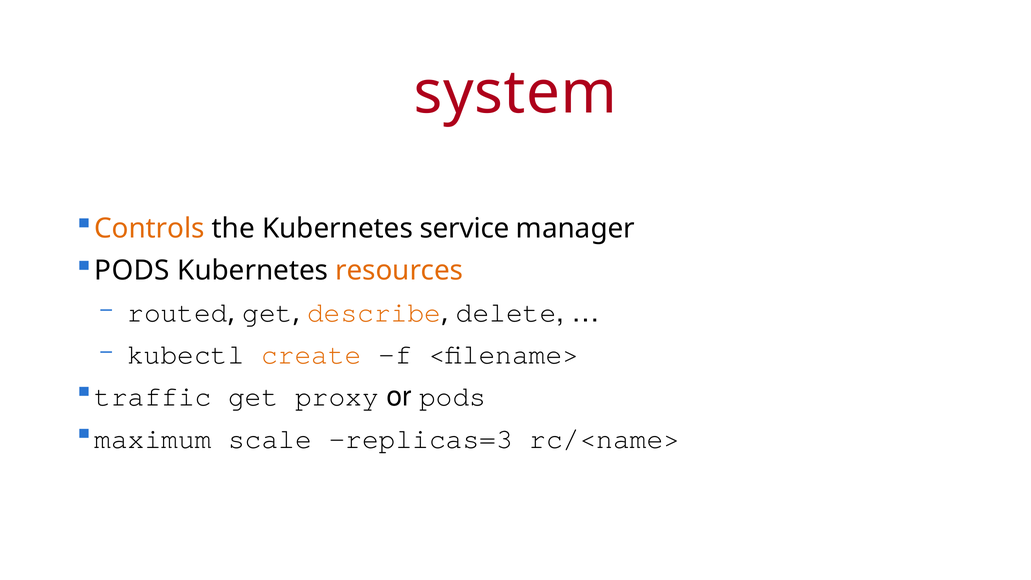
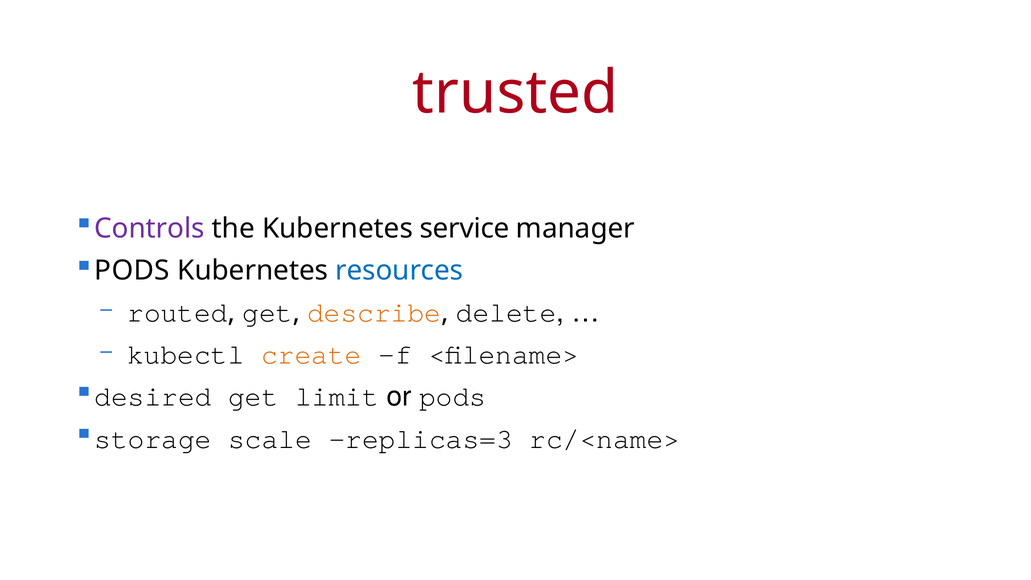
system: system -> trusted
Controls colour: orange -> purple
resources colour: orange -> blue
traffic: traffic -> desired
proxy: proxy -> limit
maximum: maximum -> storage
